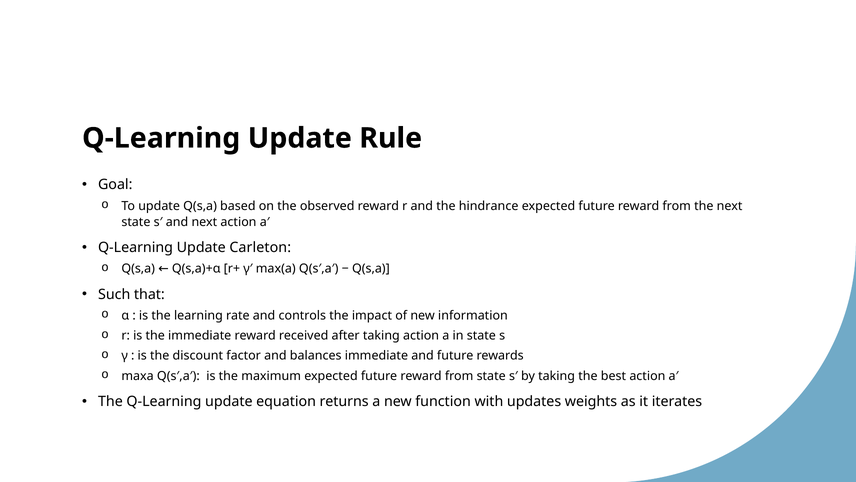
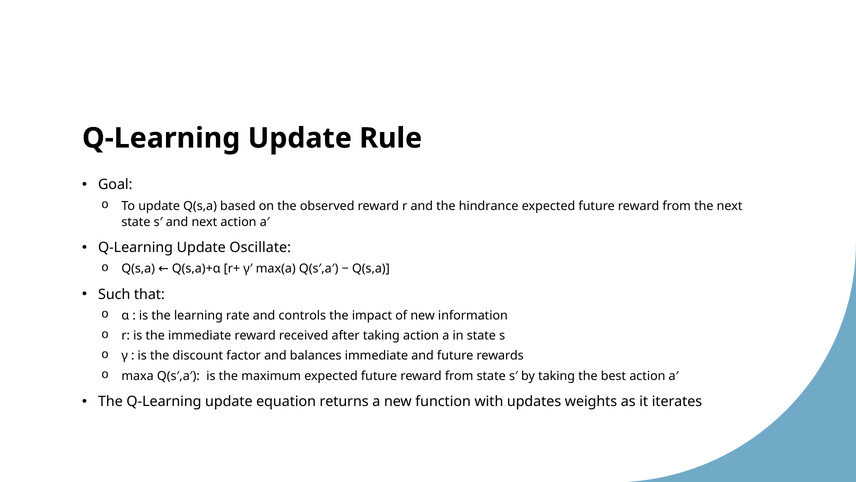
Carleton: Carleton -> Oscillate
